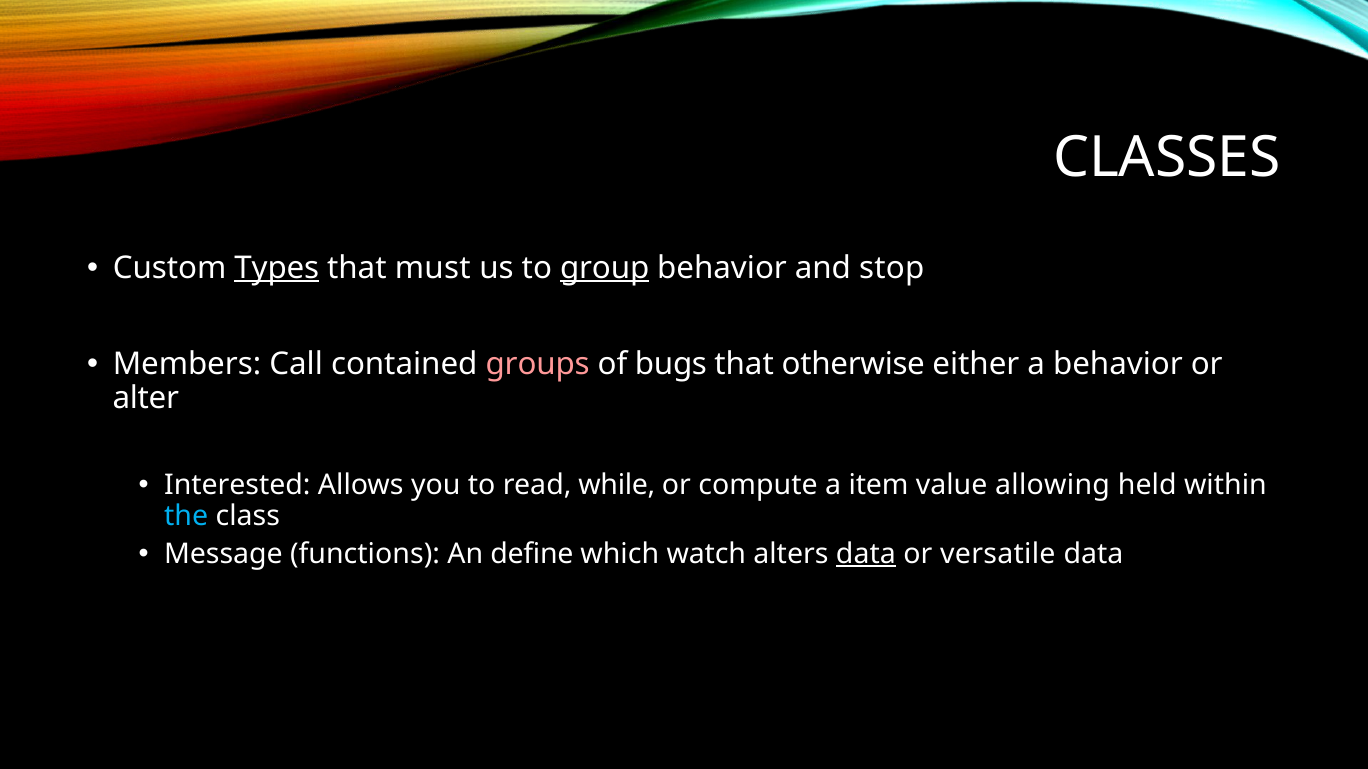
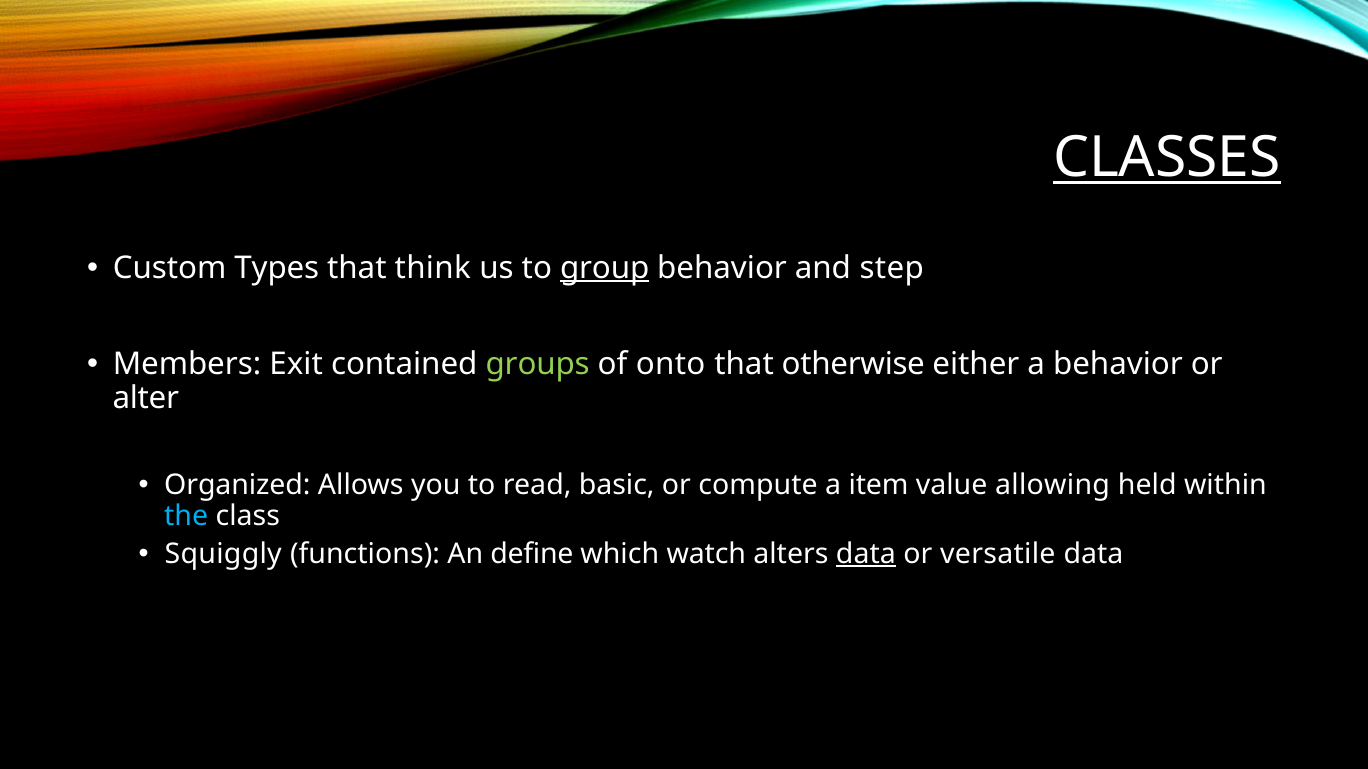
CLASSES underline: none -> present
Types underline: present -> none
must: must -> think
stop: stop -> step
Call: Call -> Exit
groups colour: pink -> light green
bugs: bugs -> onto
Interested: Interested -> Organized
while: while -> basic
Message: Message -> Squiggly
